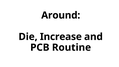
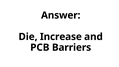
Around: Around -> Answer
Routine: Routine -> Barriers
